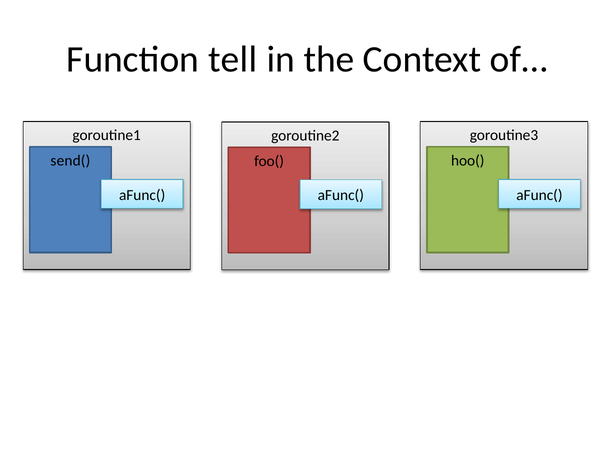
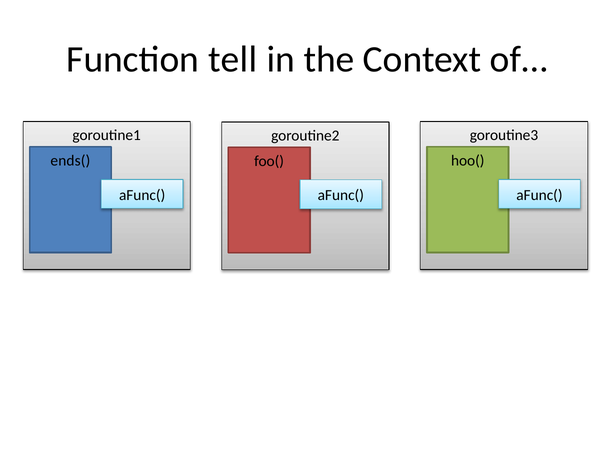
send(: send( -> ends(
